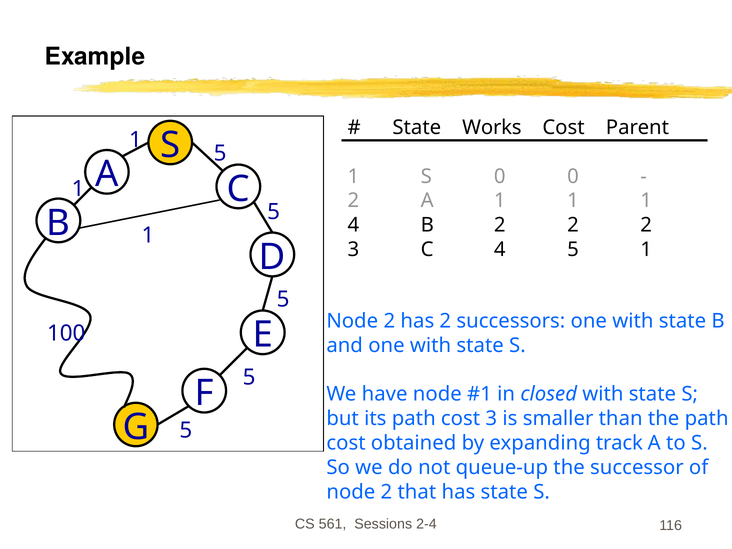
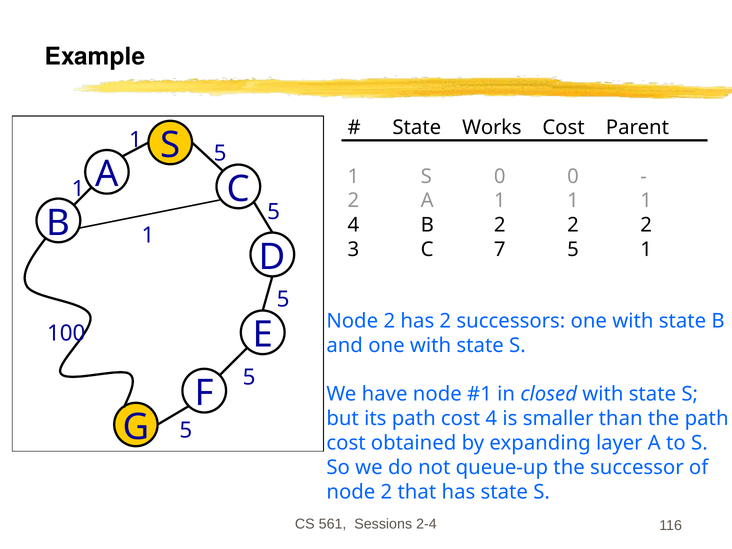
C 4: 4 -> 7
cost 3: 3 -> 4
track: track -> layer
